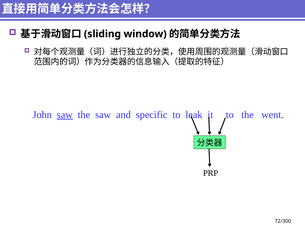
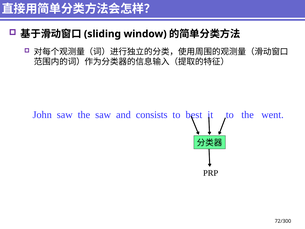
saw at (65, 115) underline: present -> none
specific: specific -> consists
leak: leak -> best
